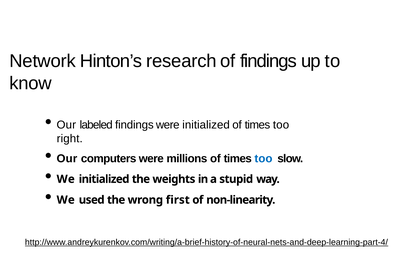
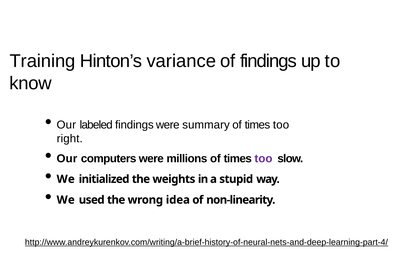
Network: Network -> Training
research: research -> variance
were initialized: initialized -> summary
too at (263, 158) colour: blue -> purple
first: first -> idea
